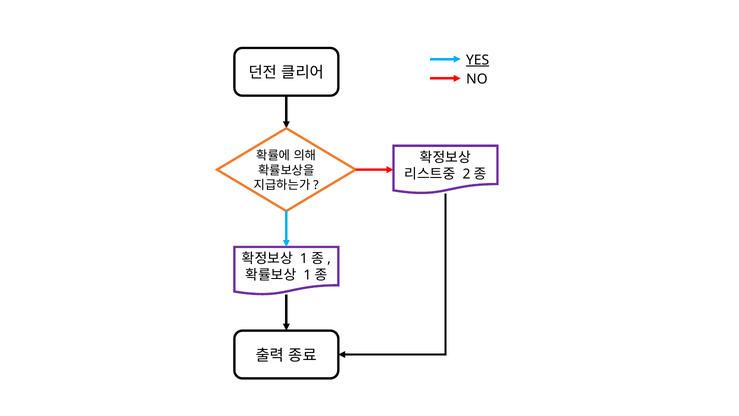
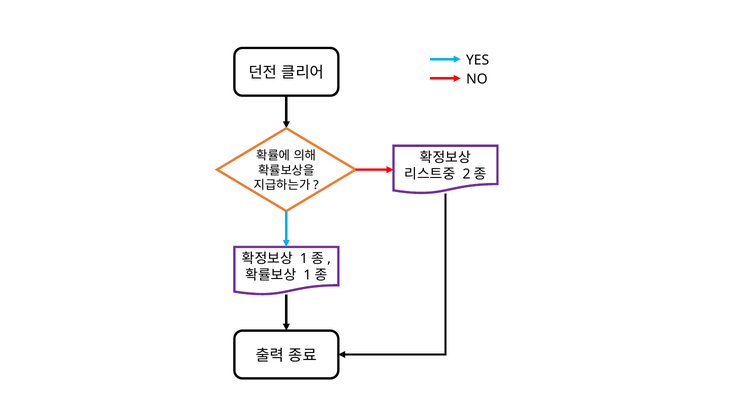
YES underline: present -> none
